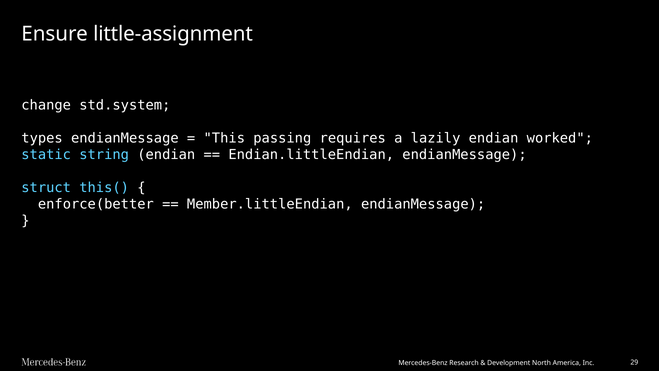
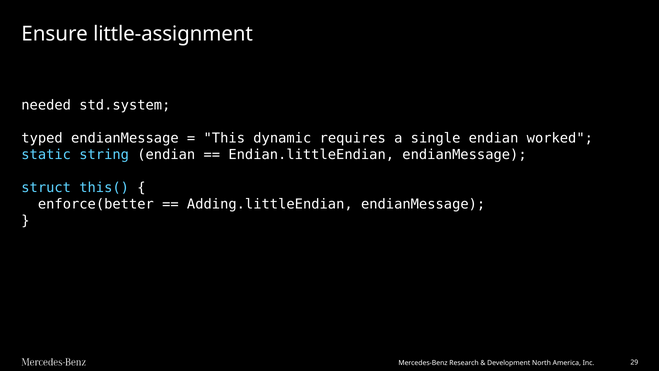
change: change -> needed
types: types -> typed
passing: passing -> dynamic
lazily: lazily -> single
Member.littleEndian: Member.littleEndian -> Adding.littleEndian
